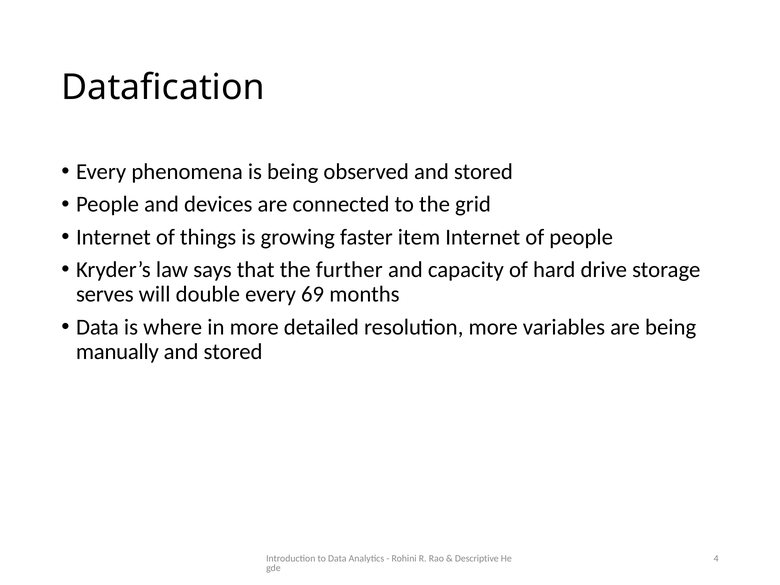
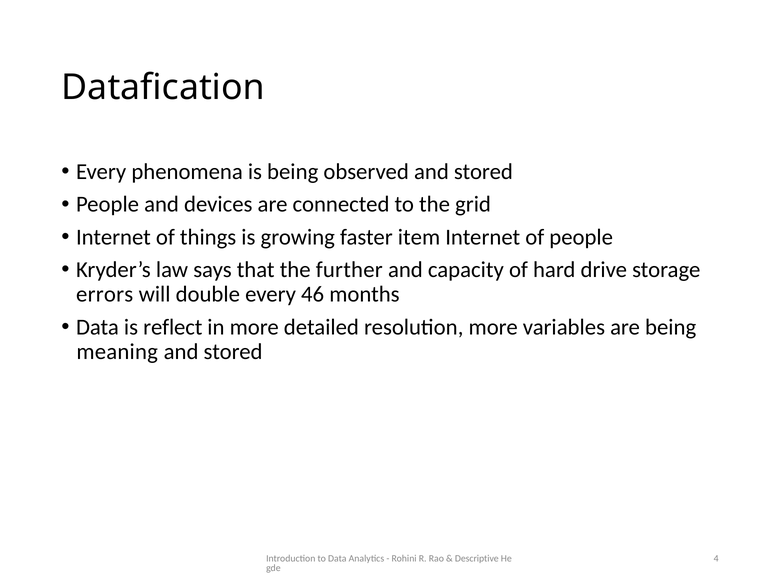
serves: serves -> errors
69: 69 -> 46
where: where -> reflect
manually: manually -> meaning
